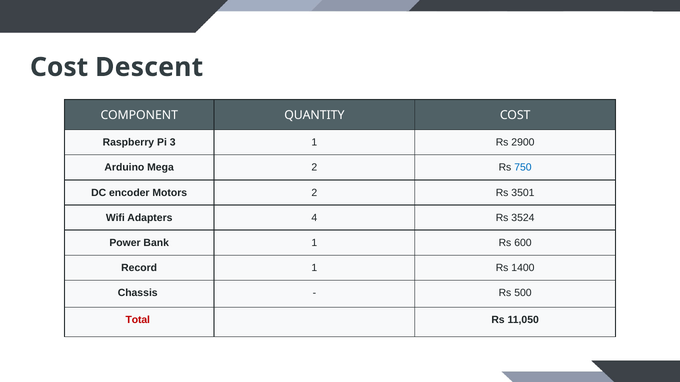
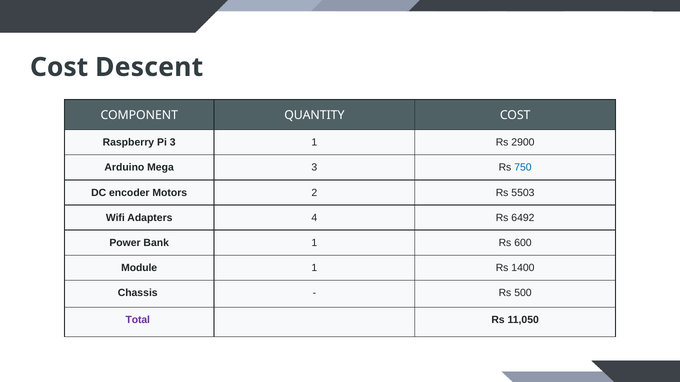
Mega 2: 2 -> 3
3501: 3501 -> 5503
3524: 3524 -> 6492
Record: Record -> Module
Total colour: red -> purple
